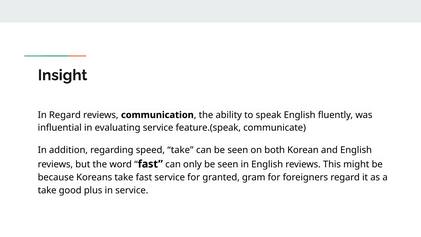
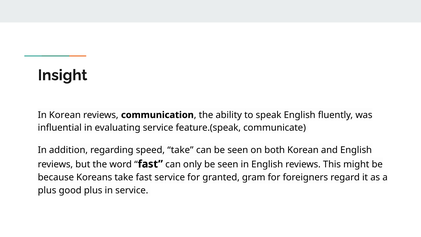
In Regard: Regard -> Korean
take at (47, 190): take -> plus
